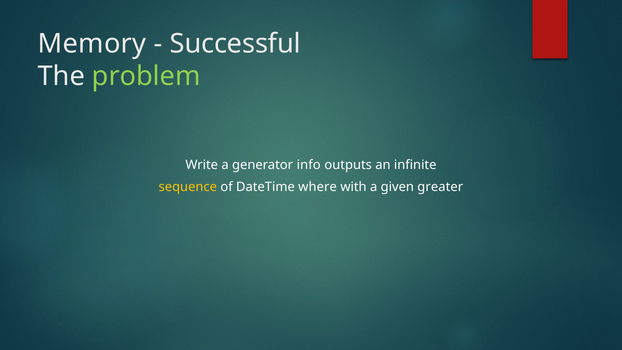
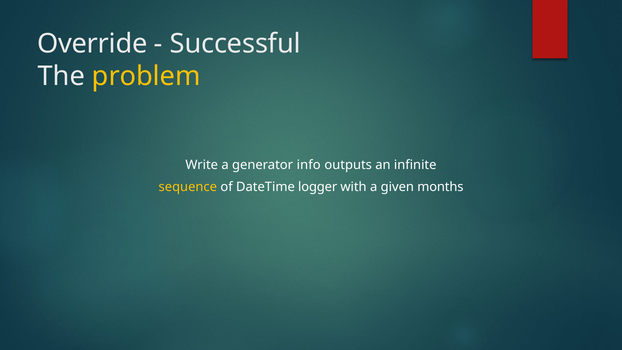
Memory: Memory -> Override
problem colour: light green -> yellow
where: where -> logger
greater: greater -> months
